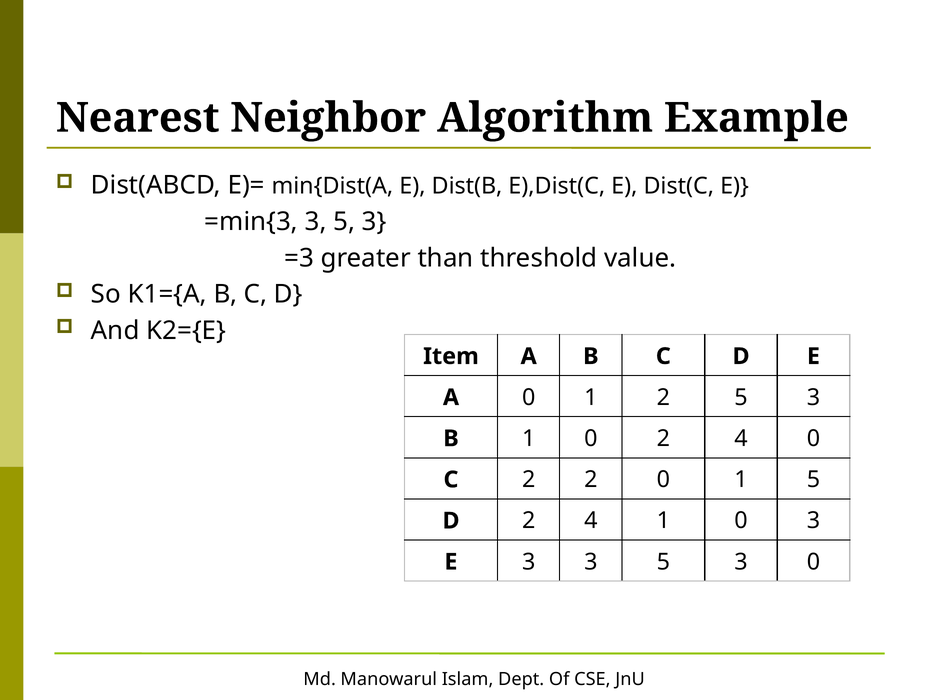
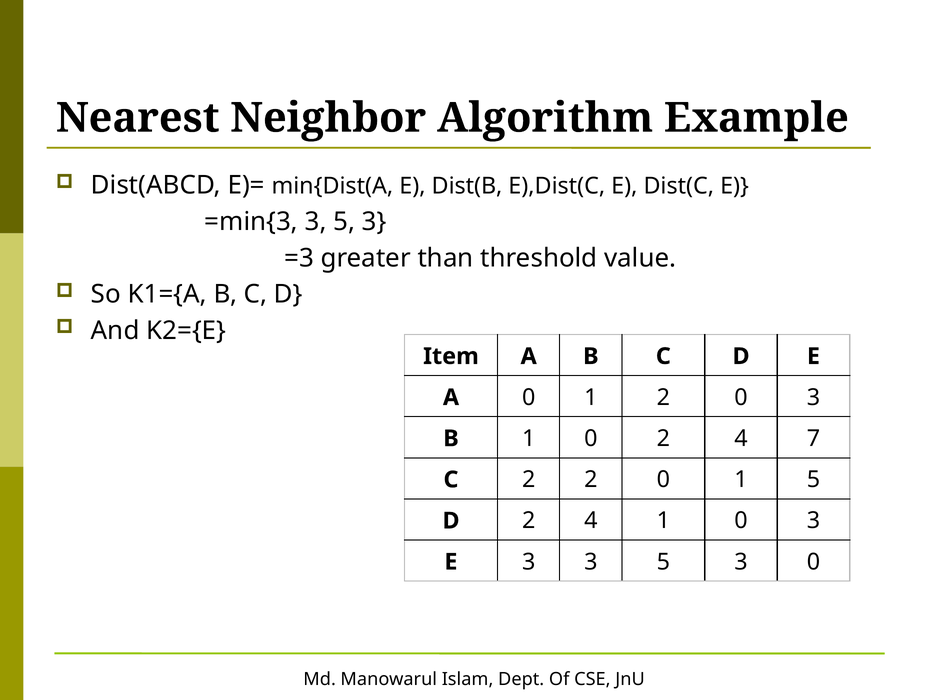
1 2 5: 5 -> 0
4 0: 0 -> 7
